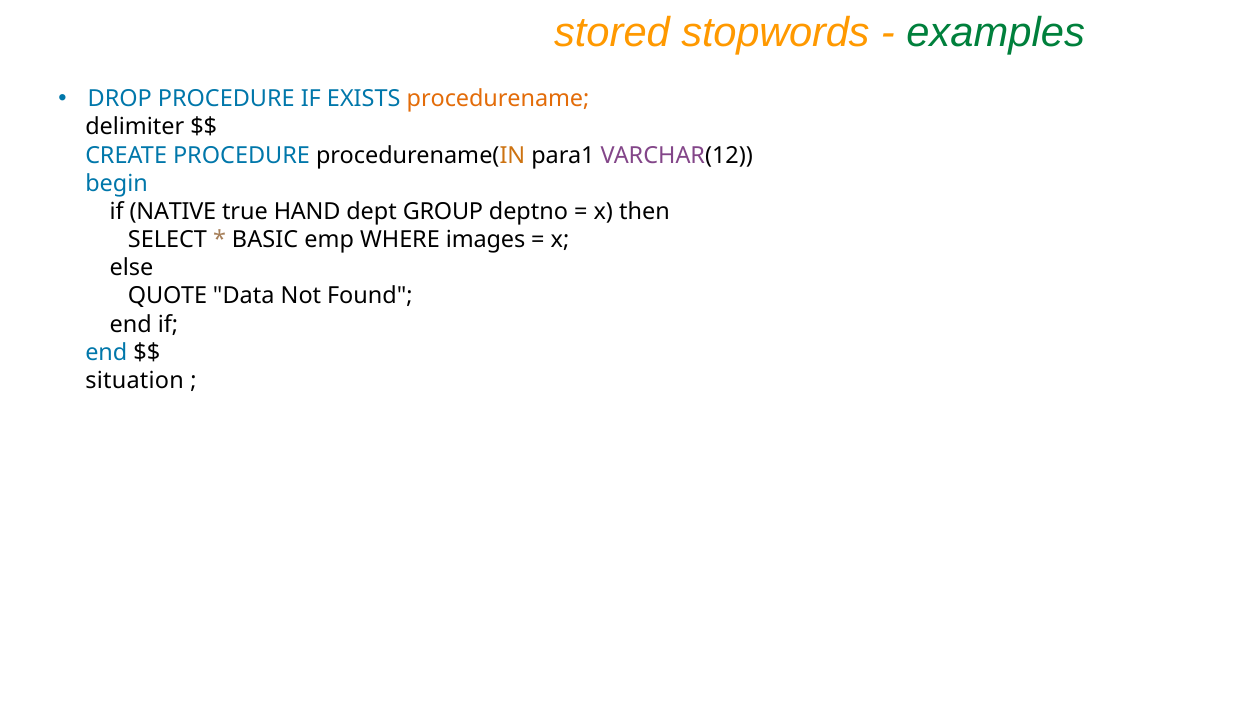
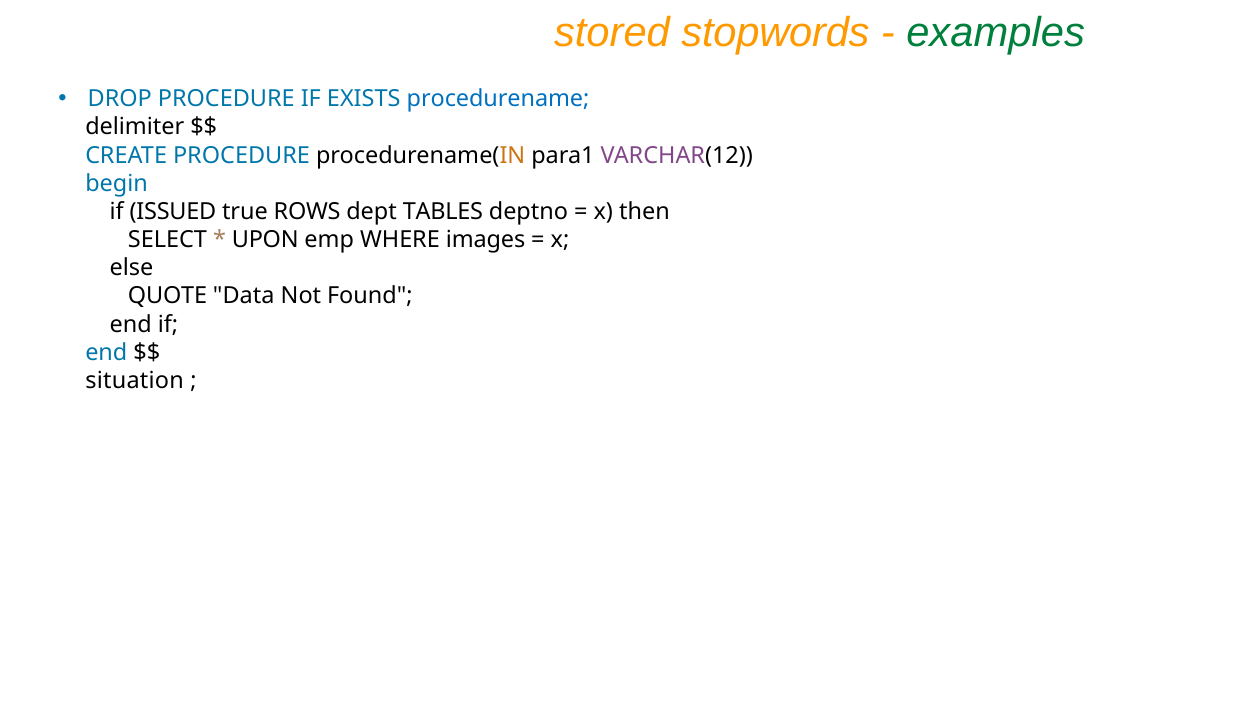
procedurename colour: orange -> blue
NATIVE: NATIVE -> ISSUED
HAND: HAND -> ROWS
GROUP: GROUP -> TABLES
BASIC: BASIC -> UPON
